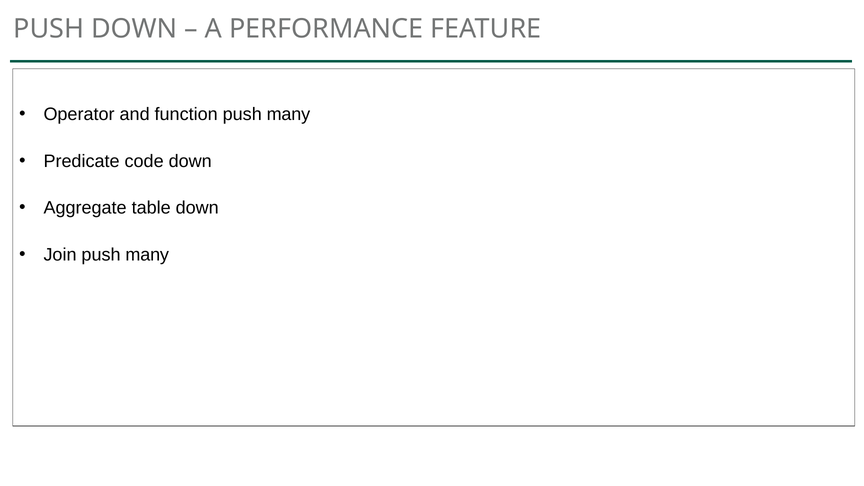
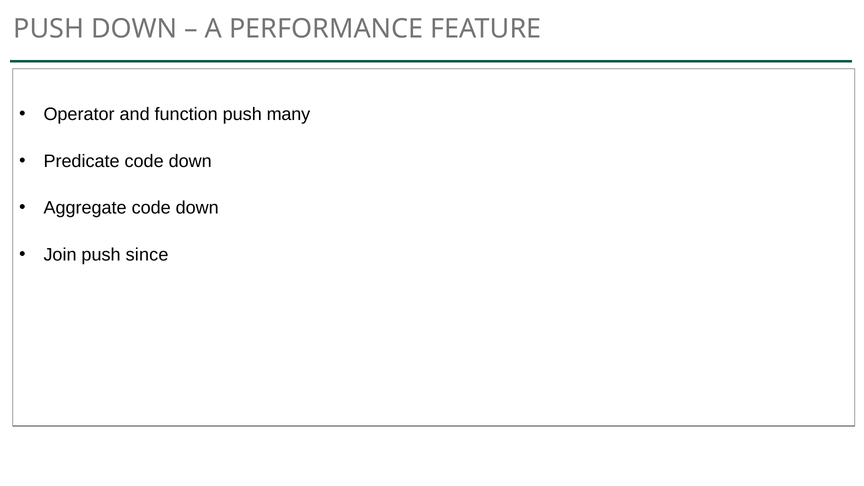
Aggregate table: table -> code
Join push many: many -> since
